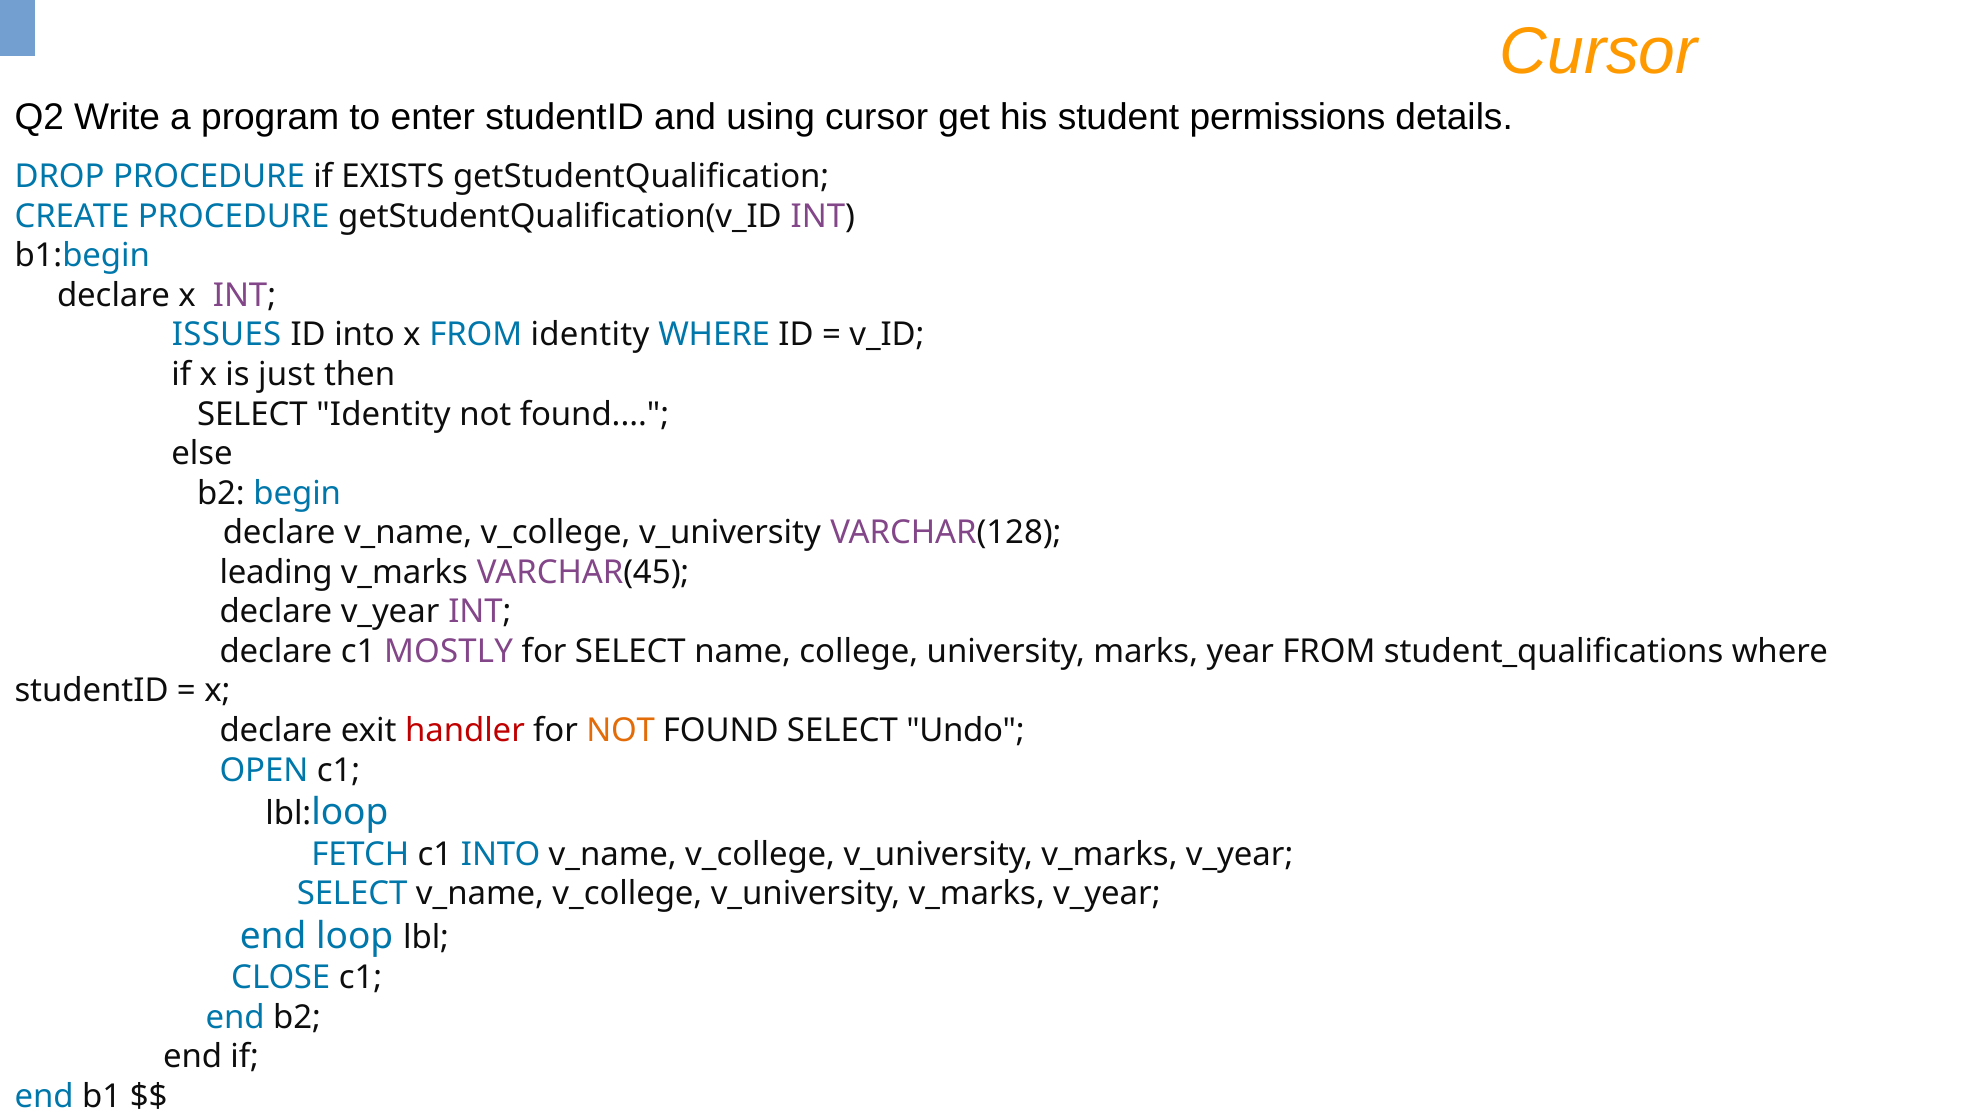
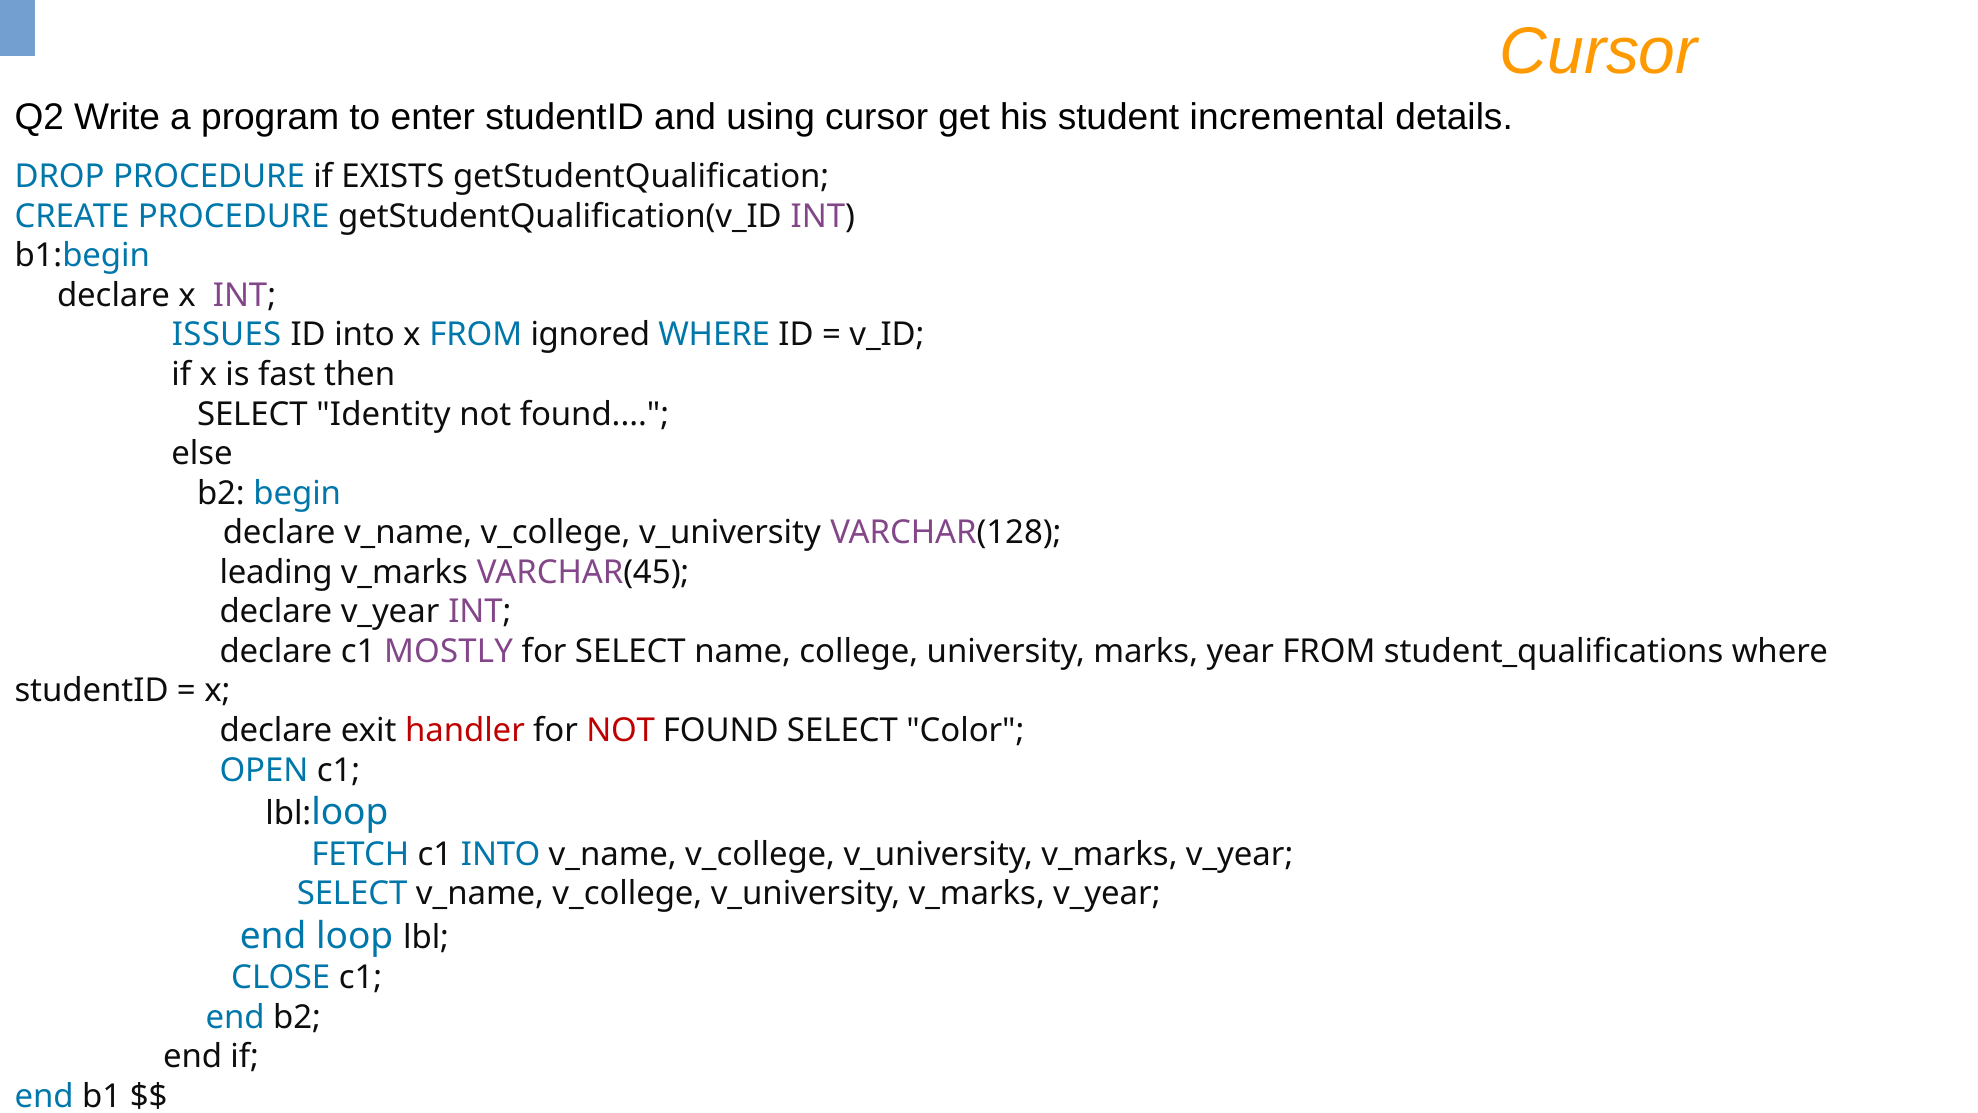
permissions: permissions -> incremental
FROM identity: identity -> ignored
just: just -> fast
NOT at (621, 730) colour: orange -> red
Undo: Undo -> Color
